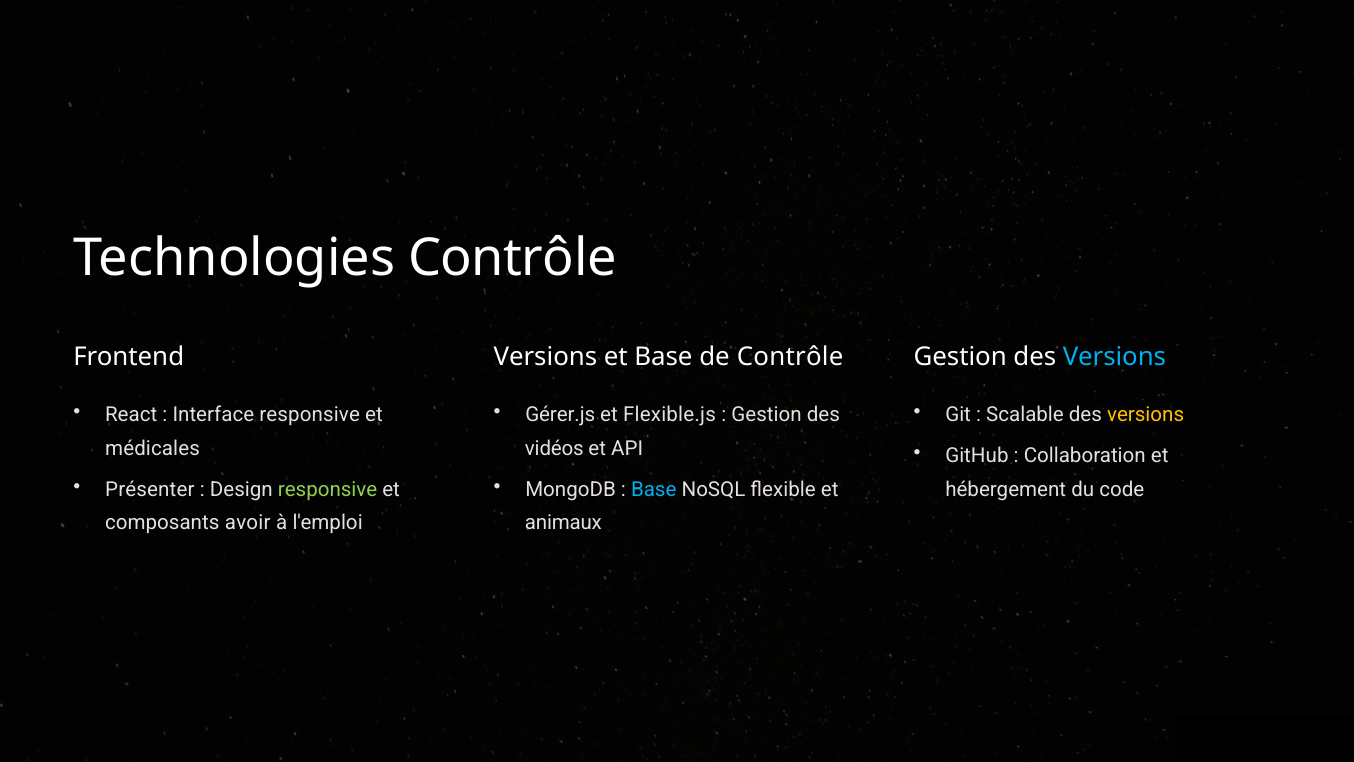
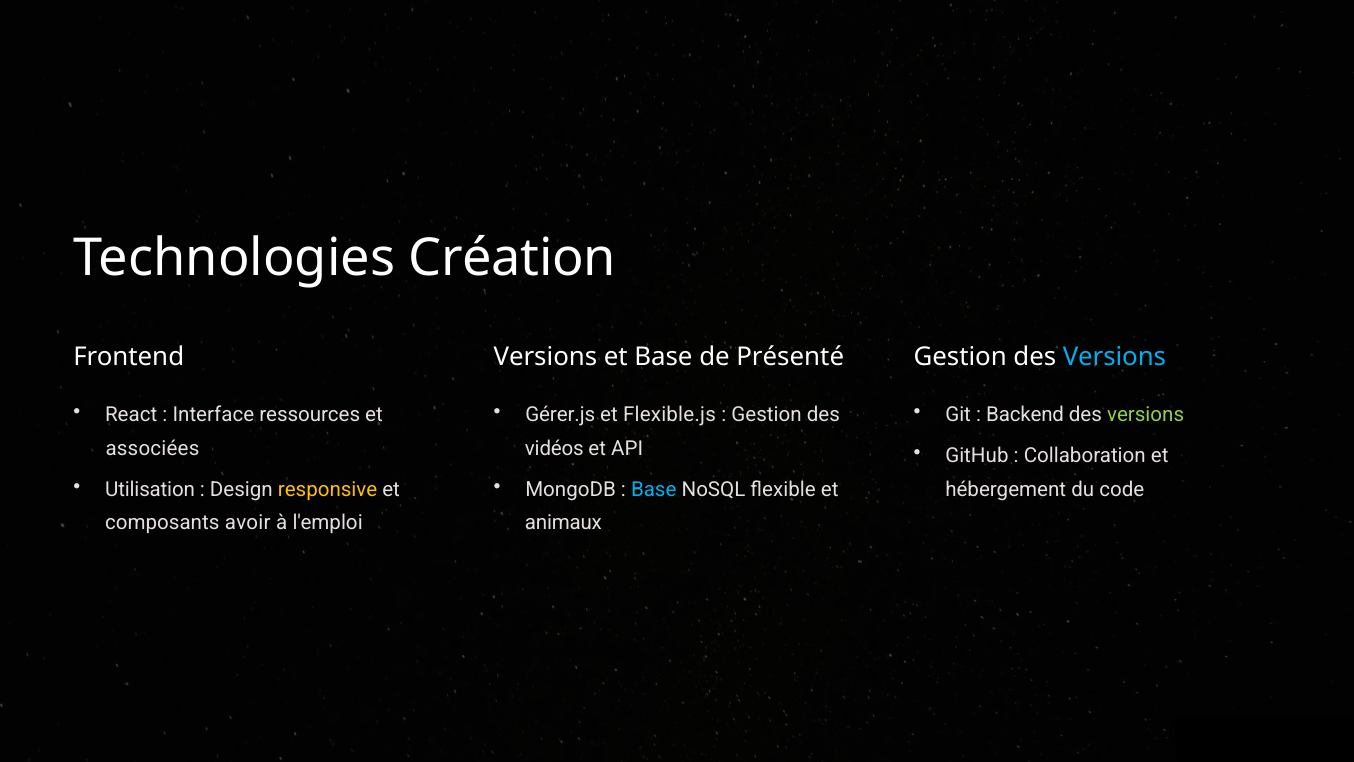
Technologies Contrôle: Contrôle -> Création
de Contrôle: Contrôle -> Présenté
Interface responsive: responsive -> ressources
Scalable: Scalable -> Backend
versions at (1146, 415) colour: yellow -> light green
médicales: médicales -> associées
Présenter: Présenter -> Utilisation
responsive at (328, 489) colour: light green -> yellow
